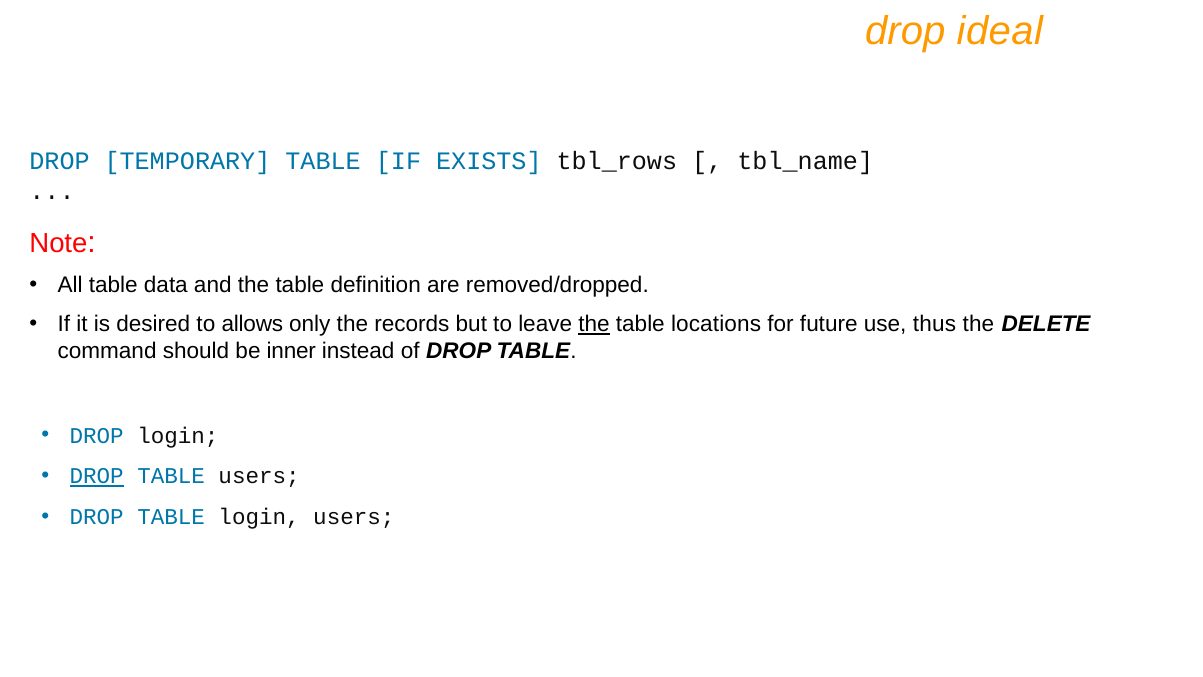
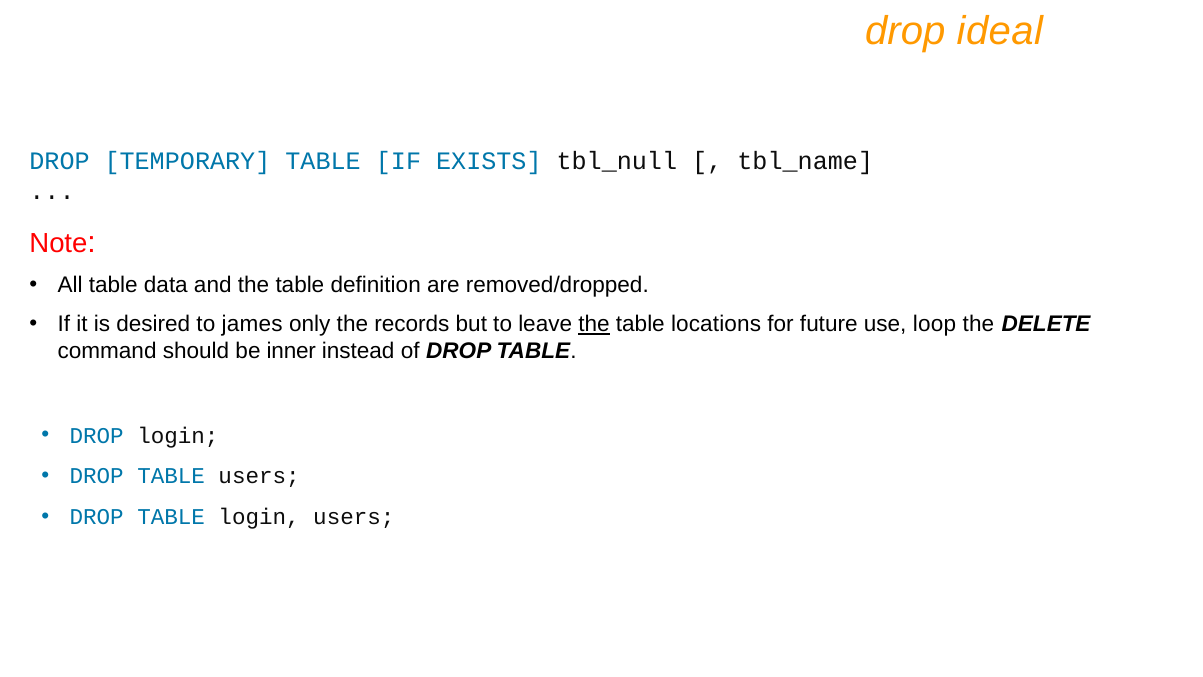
tbl_rows: tbl_rows -> tbl_null
allows: allows -> james
thus: thus -> loop
DROP at (97, 476) underline: present -> none
